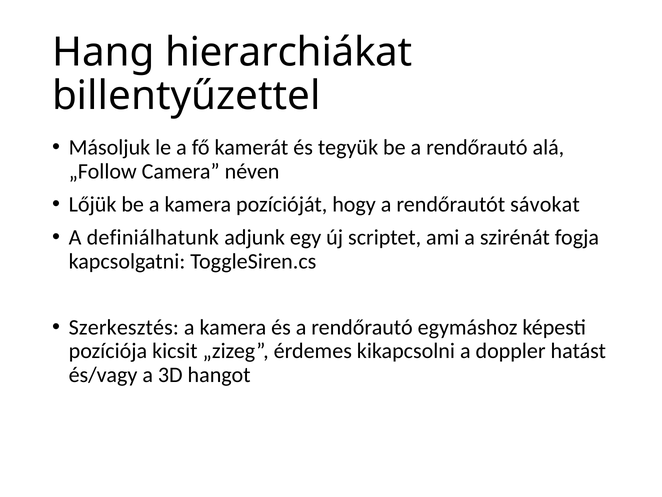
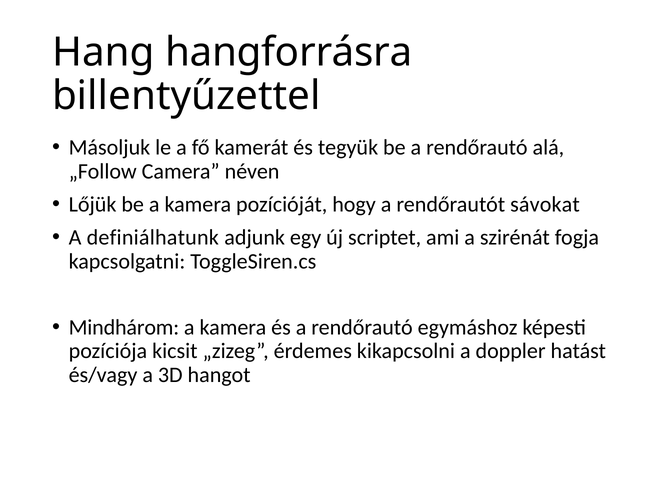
hierarchiákat: hierarchiákat -> hangforrásra
Szerkesztés: Szerkesztés -> Mindhárom
